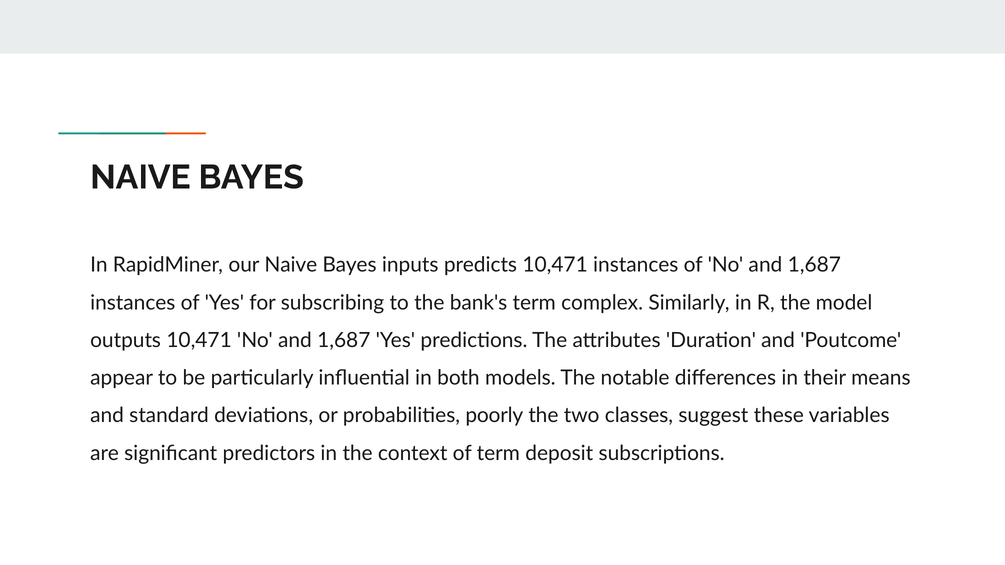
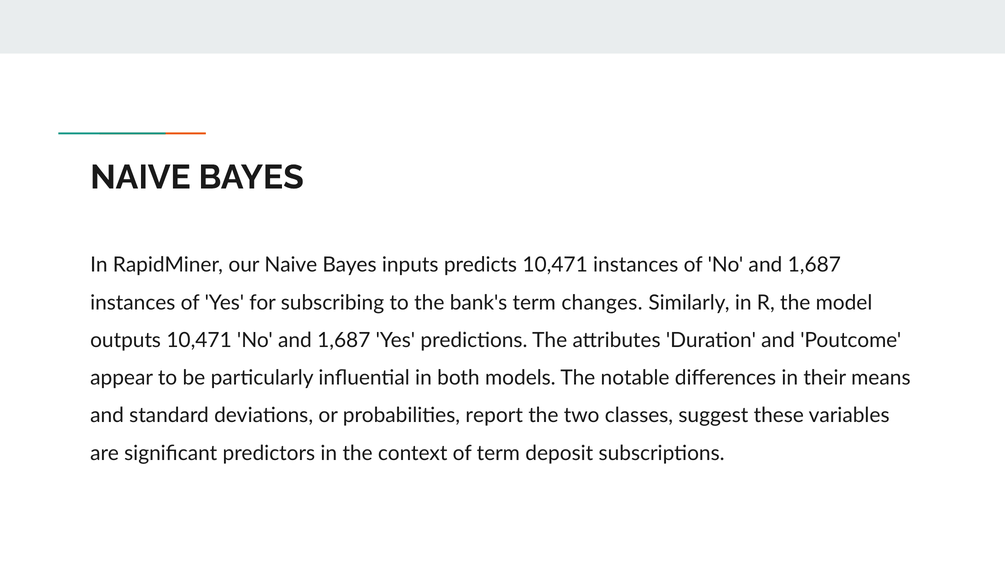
complex: complex -> changes
poorly: poorly -> report
